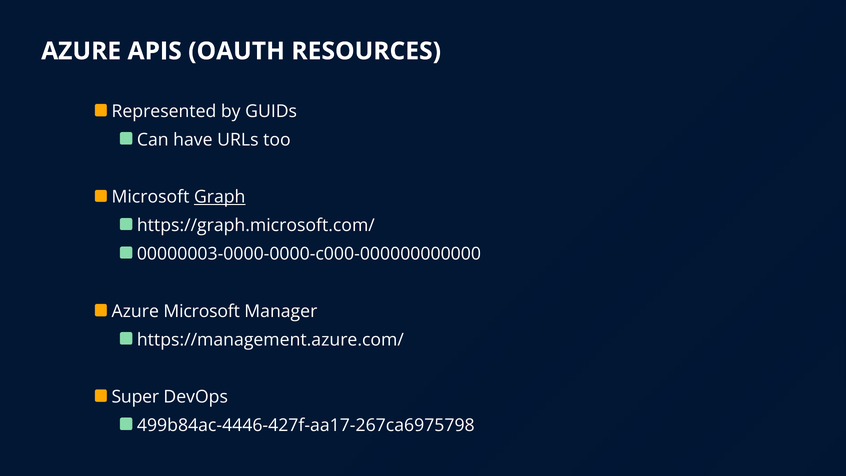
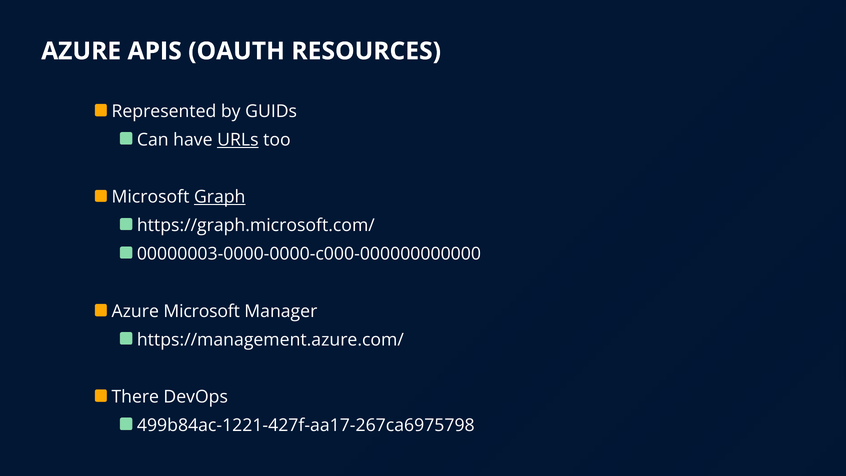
URLs underline: none -> present
Super: Super -> There
499b84ac-4446-427f-aa17-267ca6975798: 499b84ac-4446-427f-aa17-267ca6975798 -> 499b84ac-1221-427f-aa17-267ca6975798
